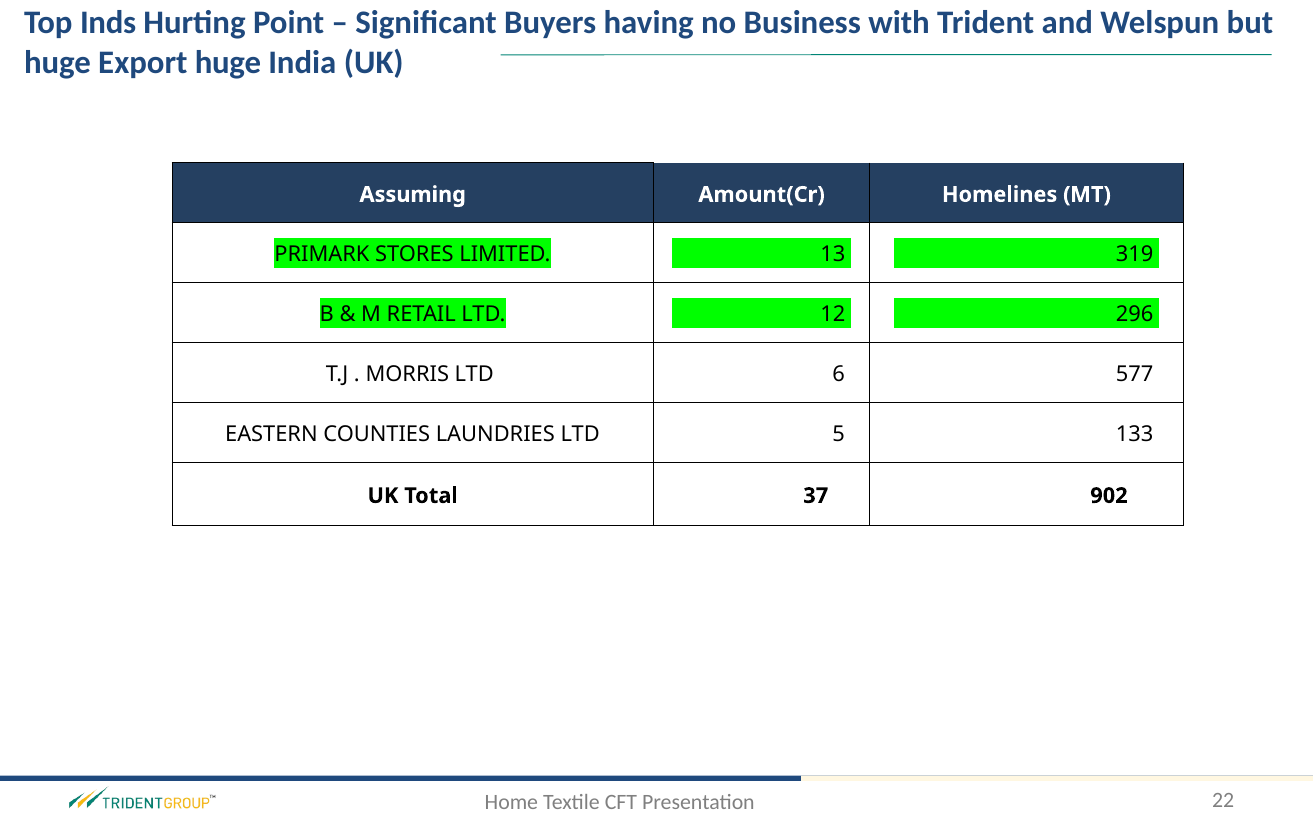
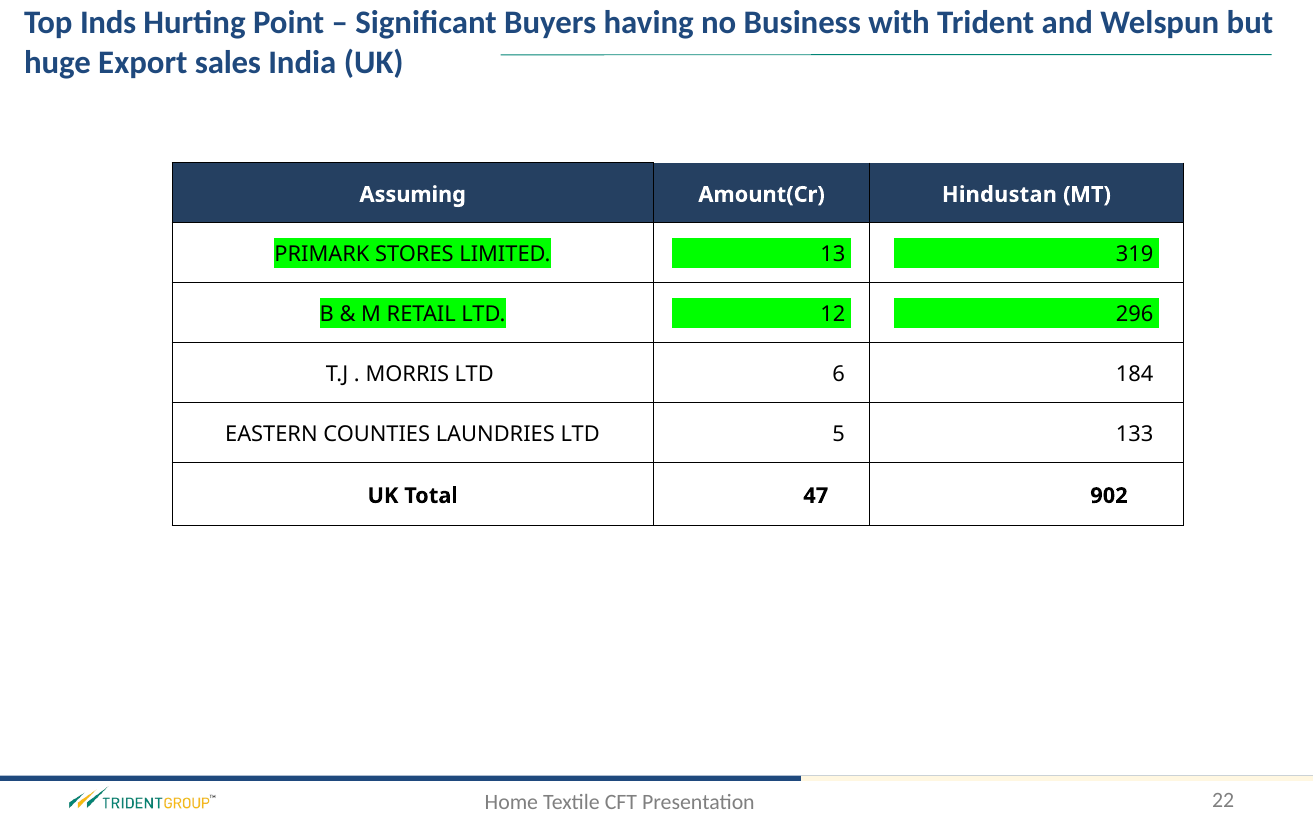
Export huge: huge -> sales
Homelines: Homelines -> Hindustan
577: 577 -> 184
37: 37 -> 47
